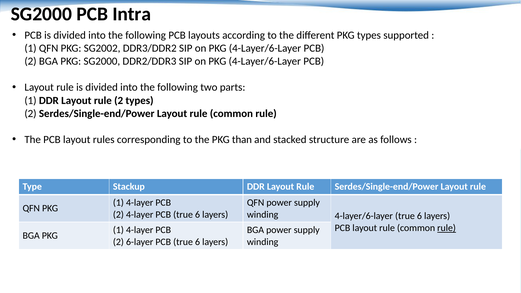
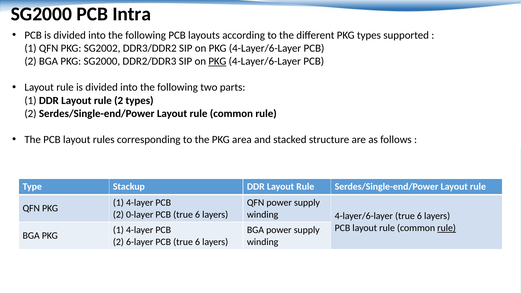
PKG at (217, 61) underline: none -> present
than: than -> area
2 4-layer: 4-layer -> 0-layer
